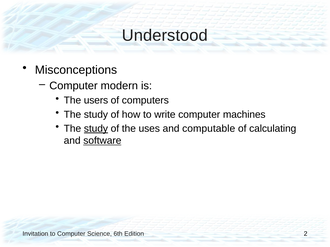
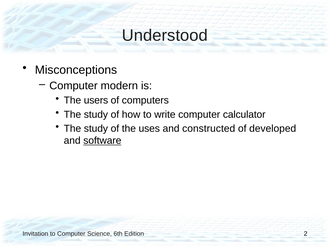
machines: machines -> calculator
study at (96, 129) underline: present -> none
computable: computable -> constructed
calculating: calculating -> developed
